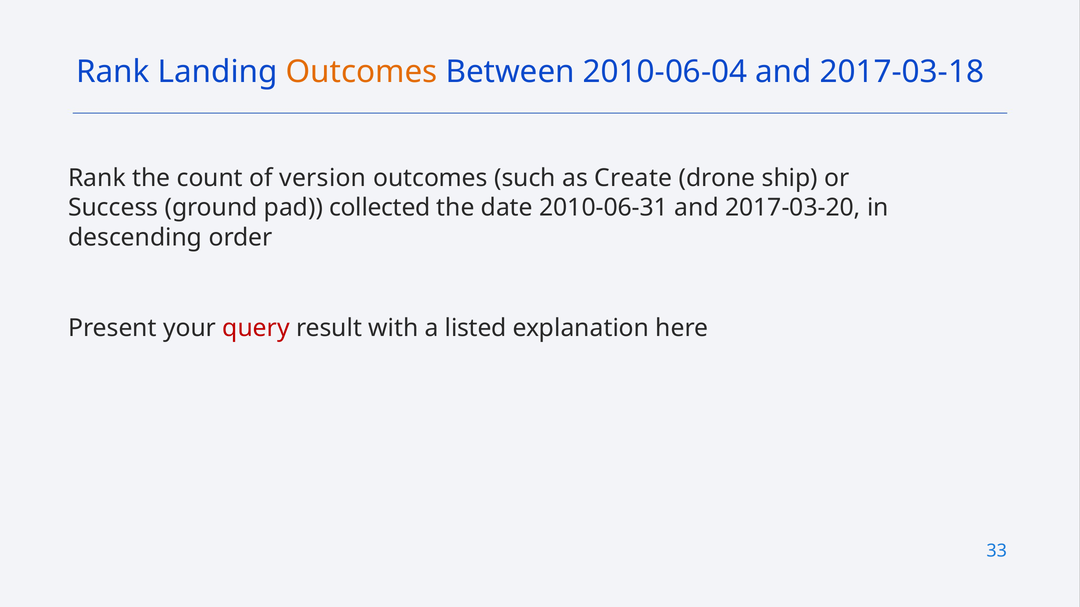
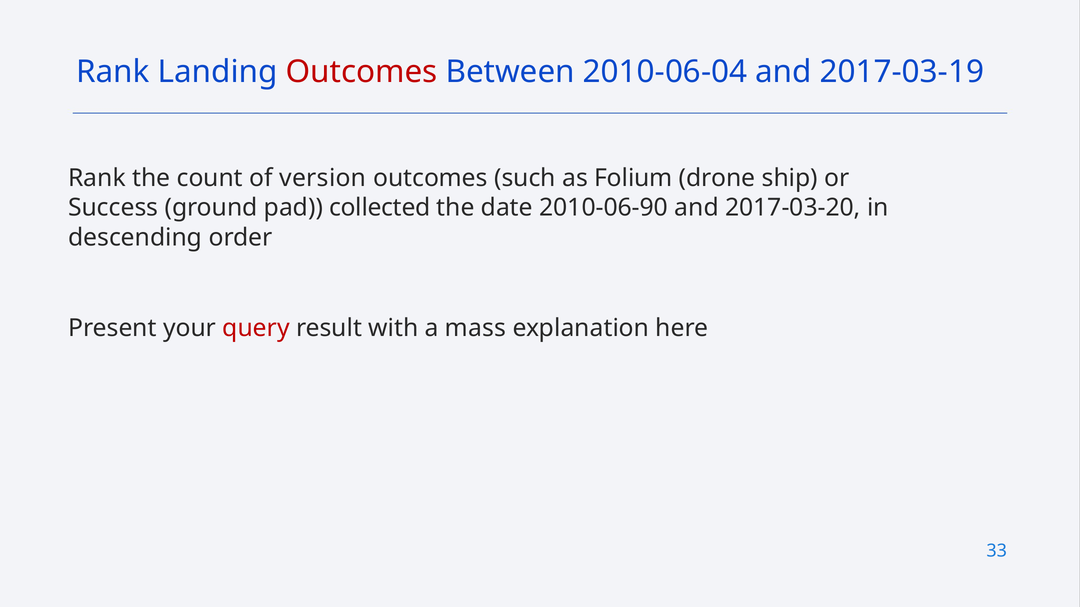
Outcomes at (362, 72) colour: orange -> red
2017-03-18: 2017-03-18 -> 2017-03-19
Create: Create -> Folium
2010-06-31: 2010-06-31 -> 2010-06-90
listed: listed -> mass
